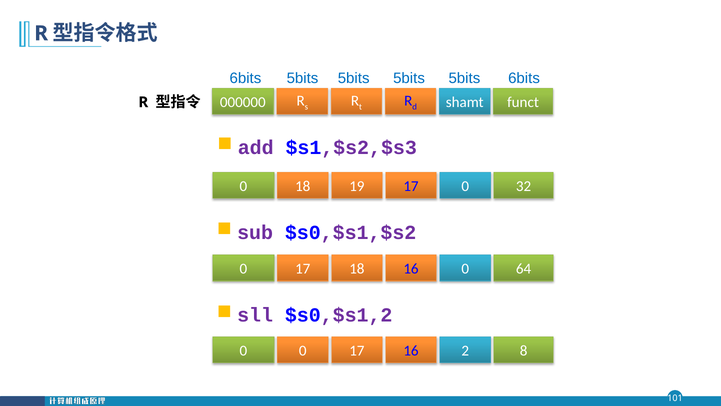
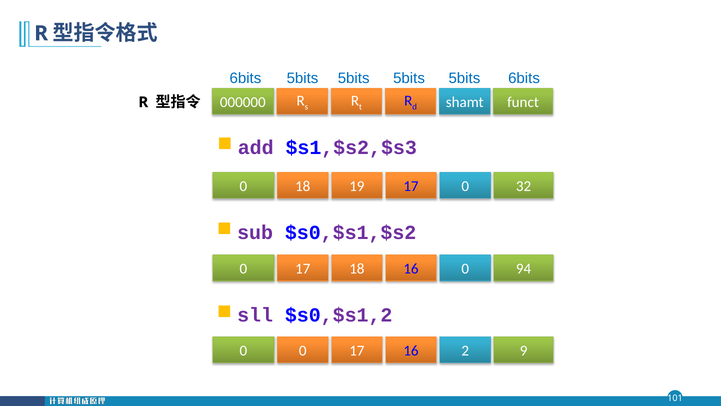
64: 64 -> 94
8: 8 -> 9
